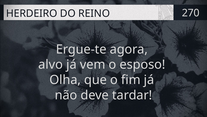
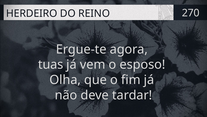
alvo: alvo -> tuas
